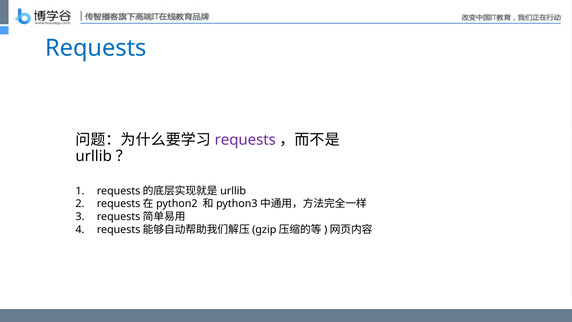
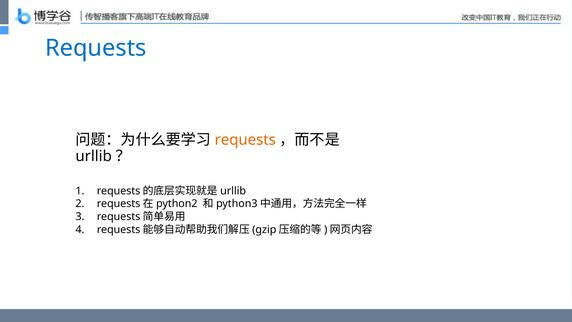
requests at (245, 140) colour: purple -> orange
